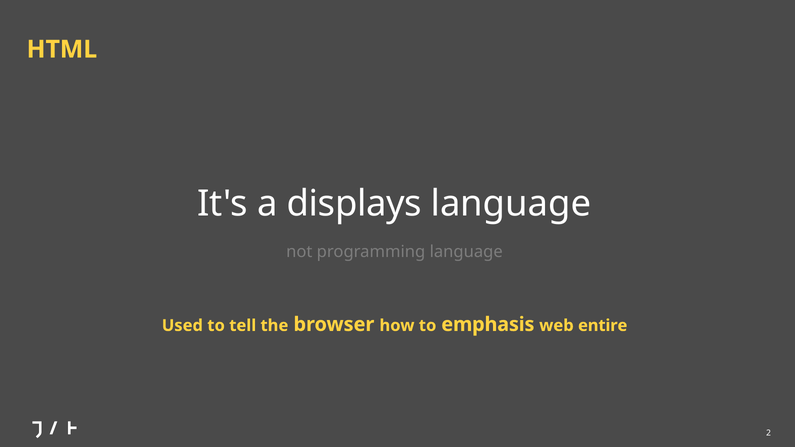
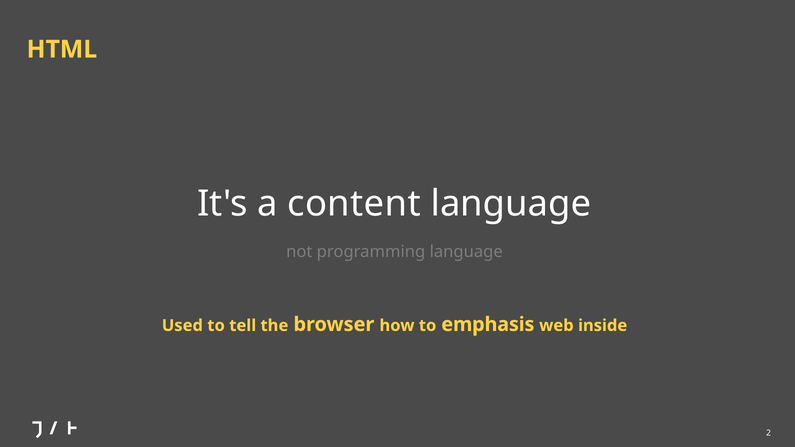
displays: displays -> content
entire: entire -> inside
